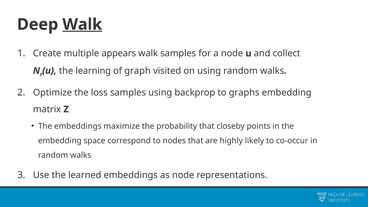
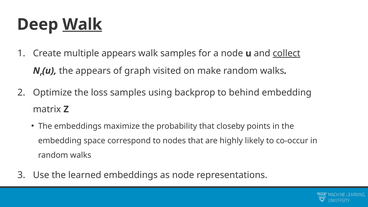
collect underline: none -> present
the learning: learning -> appears
on using: using -> make
graphs: graphs -> behind
